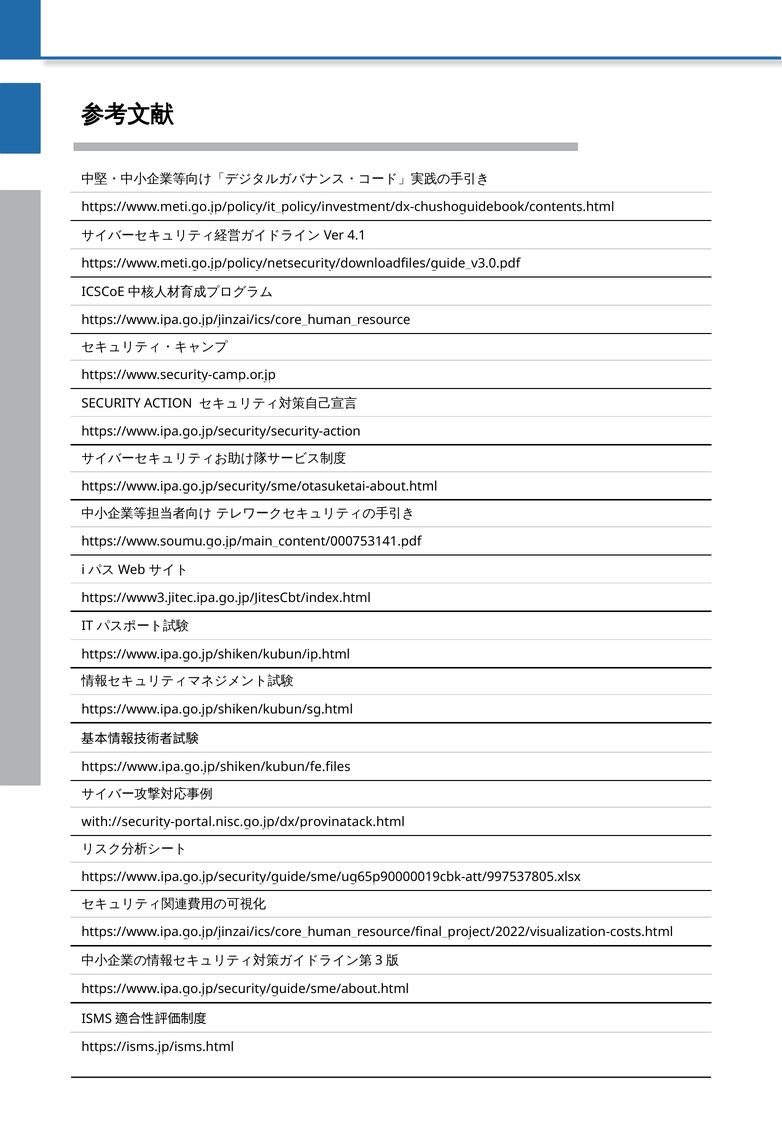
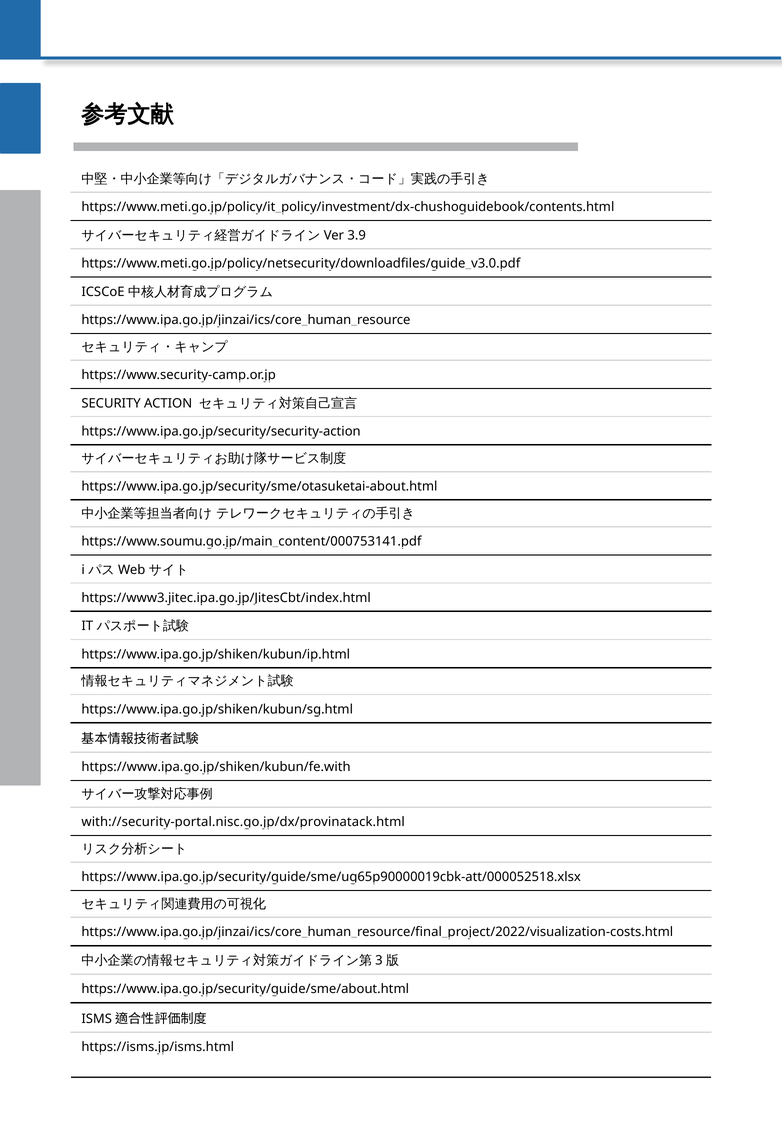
4.1: 4.1 -> 3.9
https://www.ipa.go.jp/shiken/kubun/fe.files: https://www.ipa.go.jp/shiken/kubun/fe.files -> https://www.ipa.go.jp/shiken/kubun/fe.with
https://www.ipa.go.jp/security/guide/sme/ug65p90000019cbk-att/997537805.xlsx: https://www.ipa.go.jp/security/guide/sme/ug65p90000019cbk-att/997537805.xlsx -> https://www.ipa.go.jp/security/guide/sme/ug65p90000019cbk-att/000052518.xlsx
